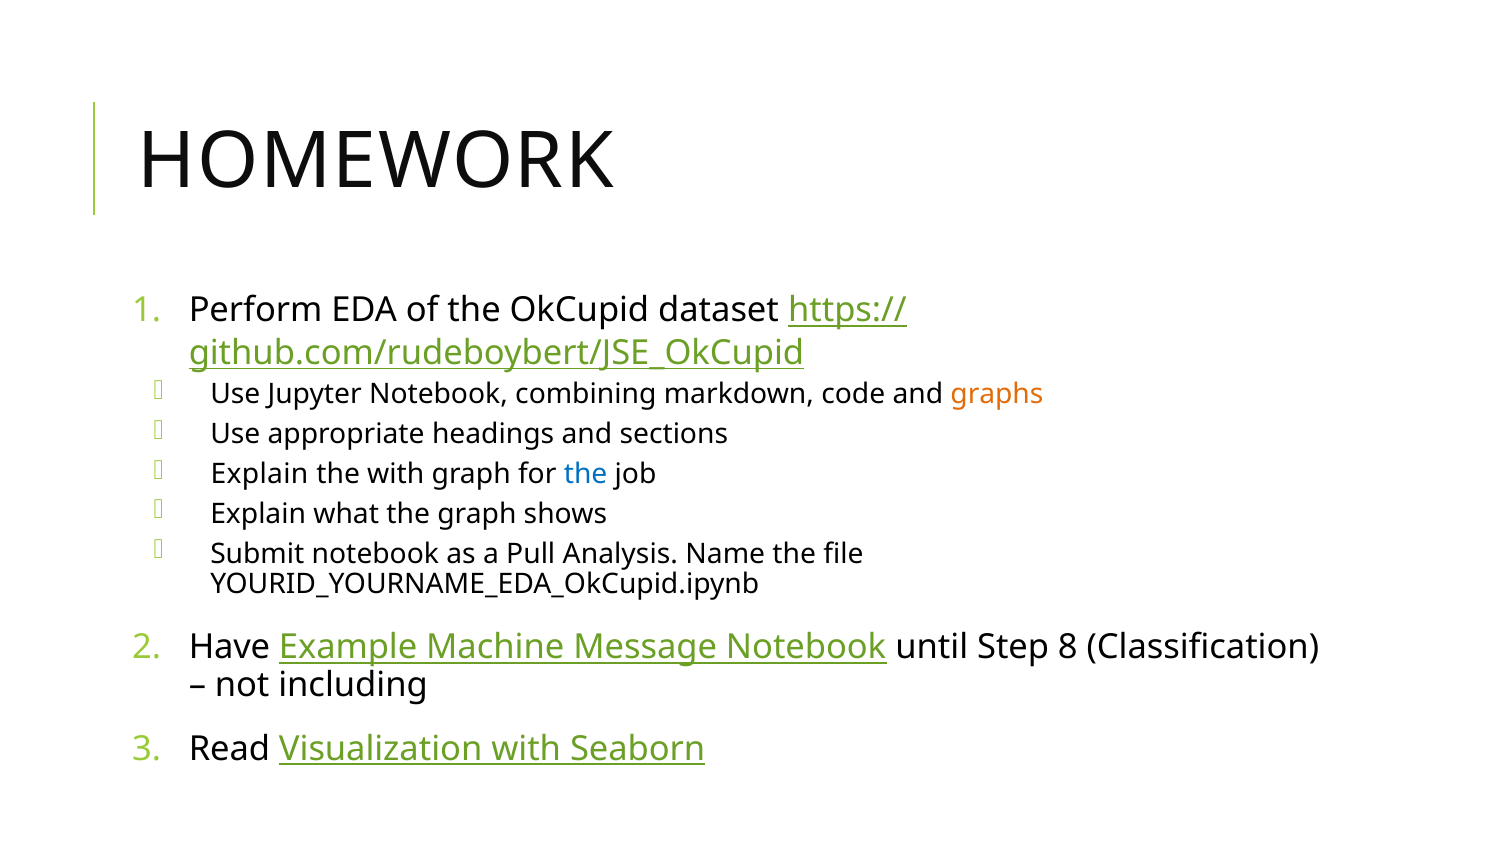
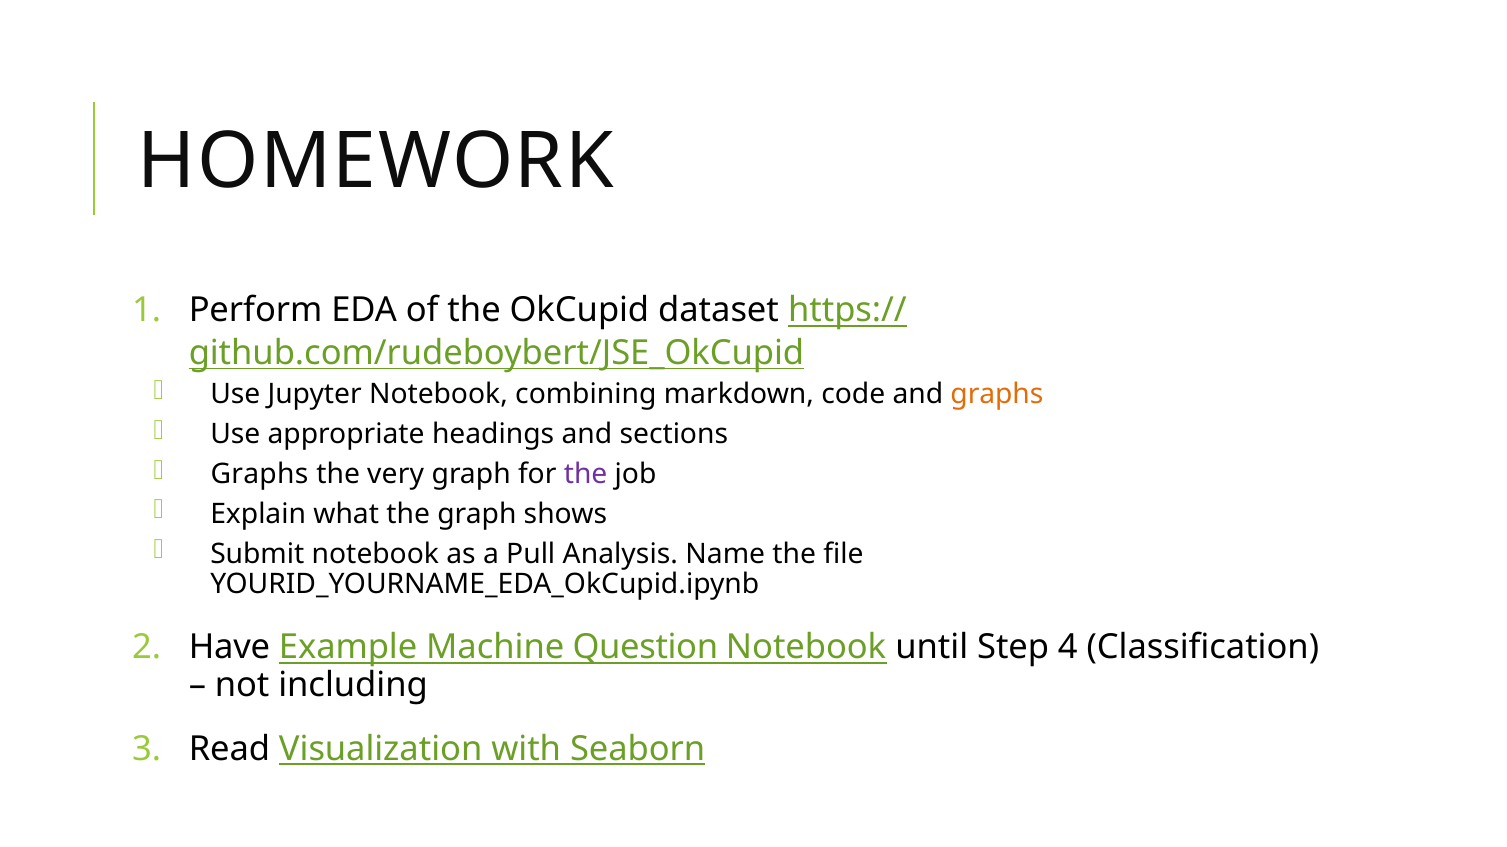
Explain at (259, 474): Explain -> Graphs
the with: with -> very
the at (586, 474) colour: blue -> purple
Message: Message -> Question
8: 8 -> 4
